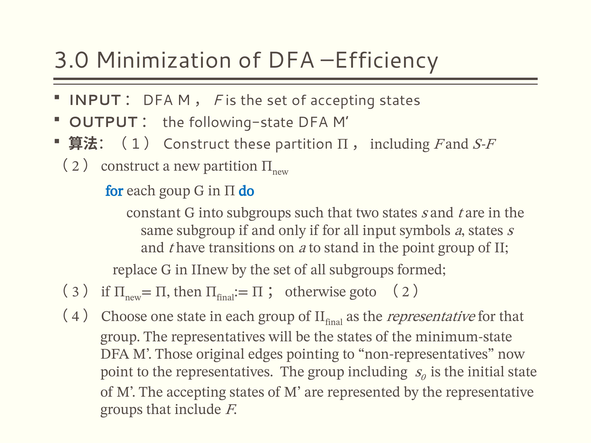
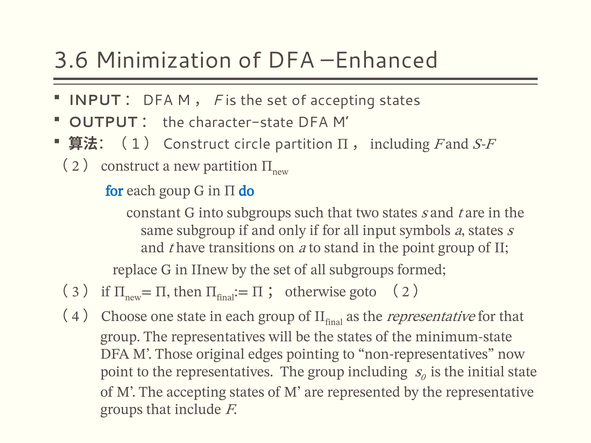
3.0: 3.0 -> 3.6
Efficiency: Efficiency -> Enhanced
following-state: following-state -> character-state
these: these -> circle
